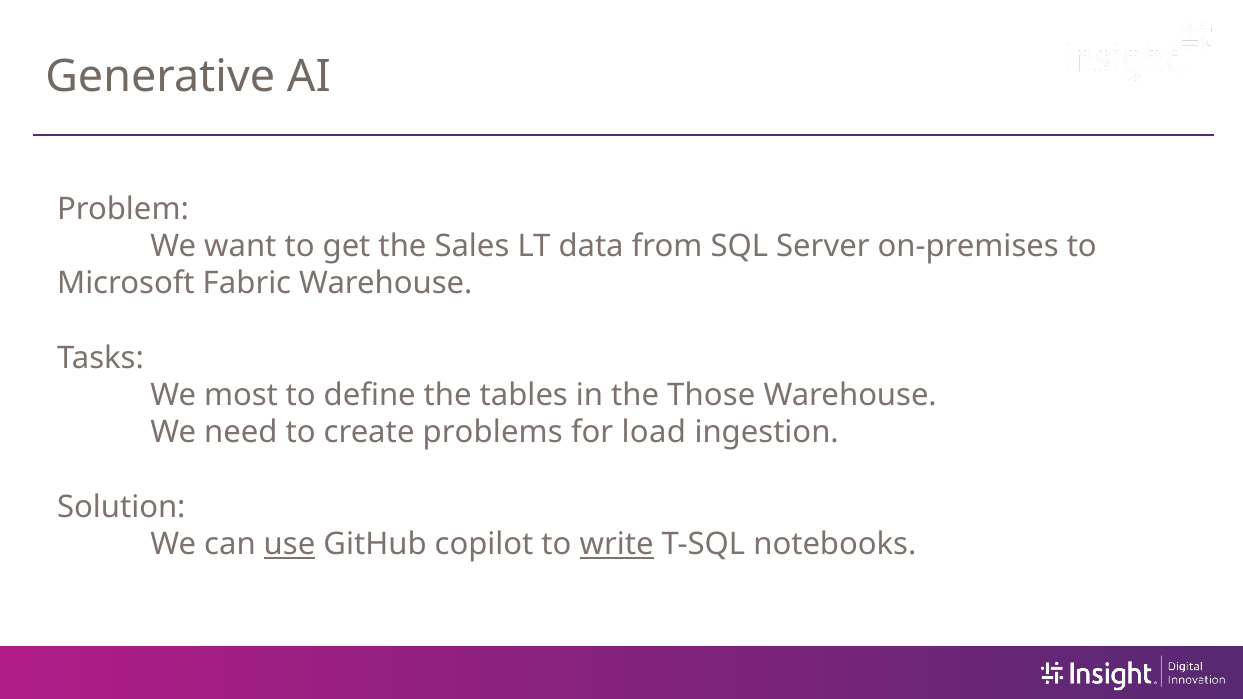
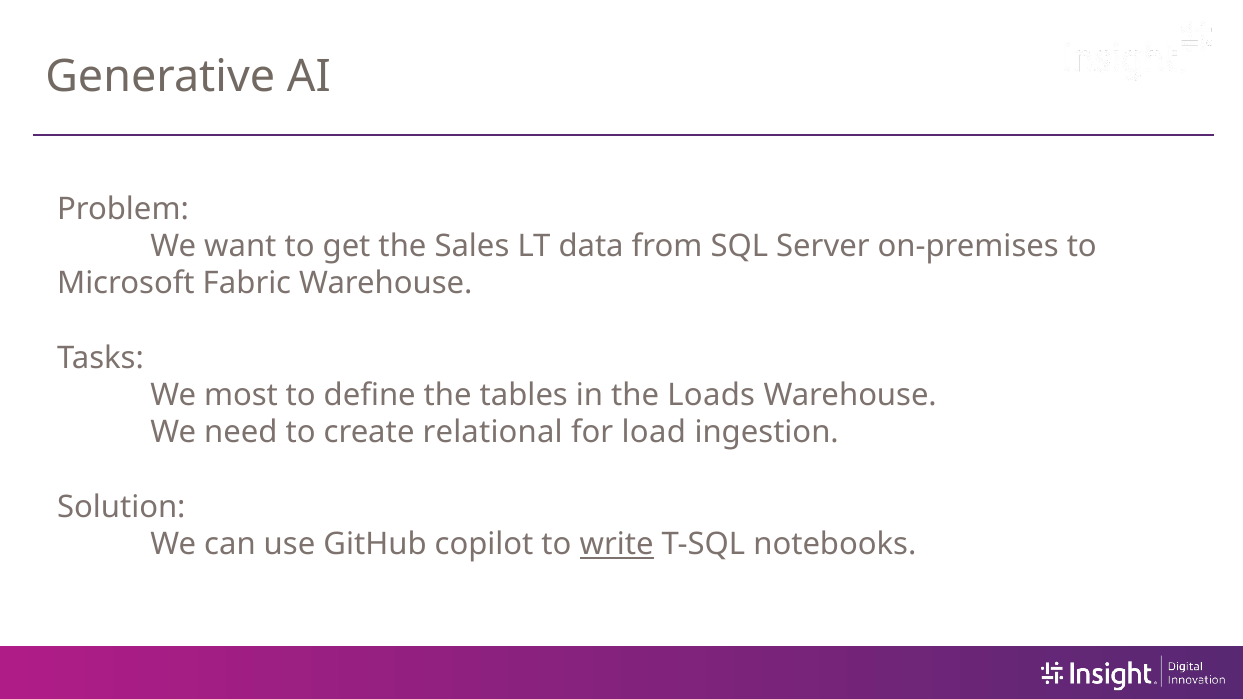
Those: Those -> Loads
problems: problems -> relational
use underline: present -> none
